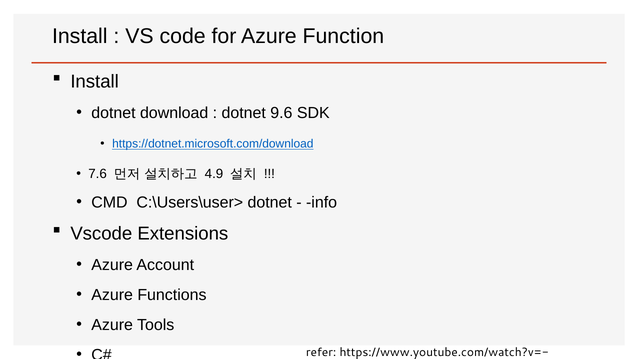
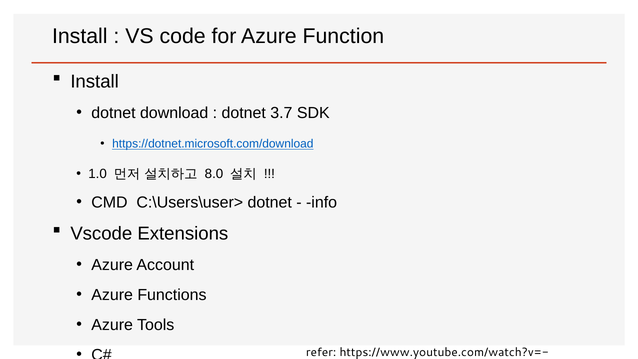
9.6: 9.6 -> 3.7
7.6: 7.6 -> 1.0
4.9: 4.9 -> 8.0
